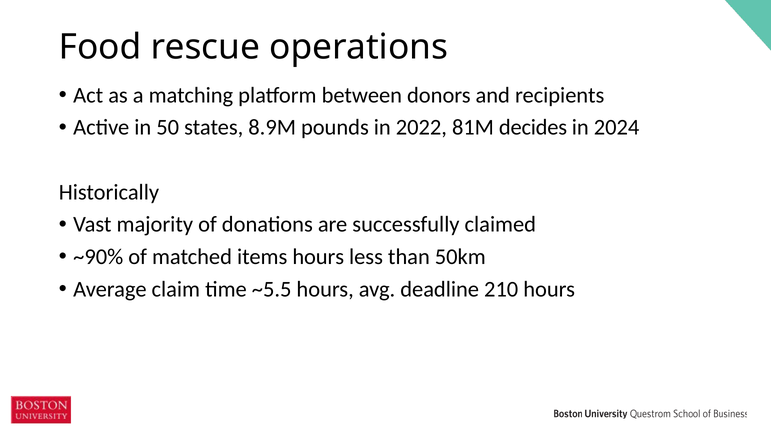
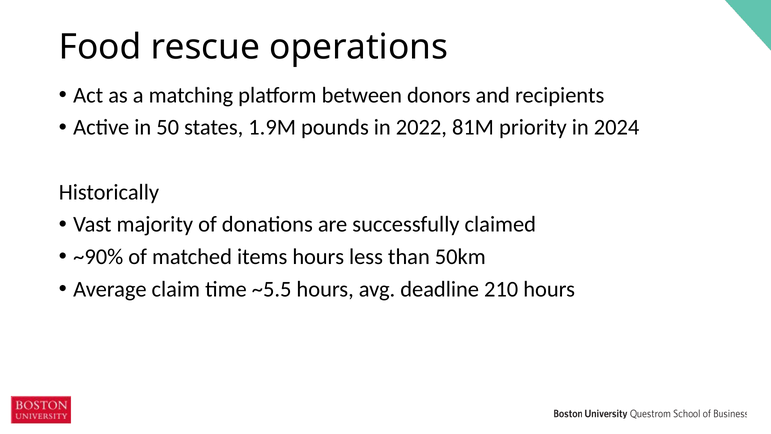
8.9M: 8.9M -> 1.9M
decides: decides -> priority
